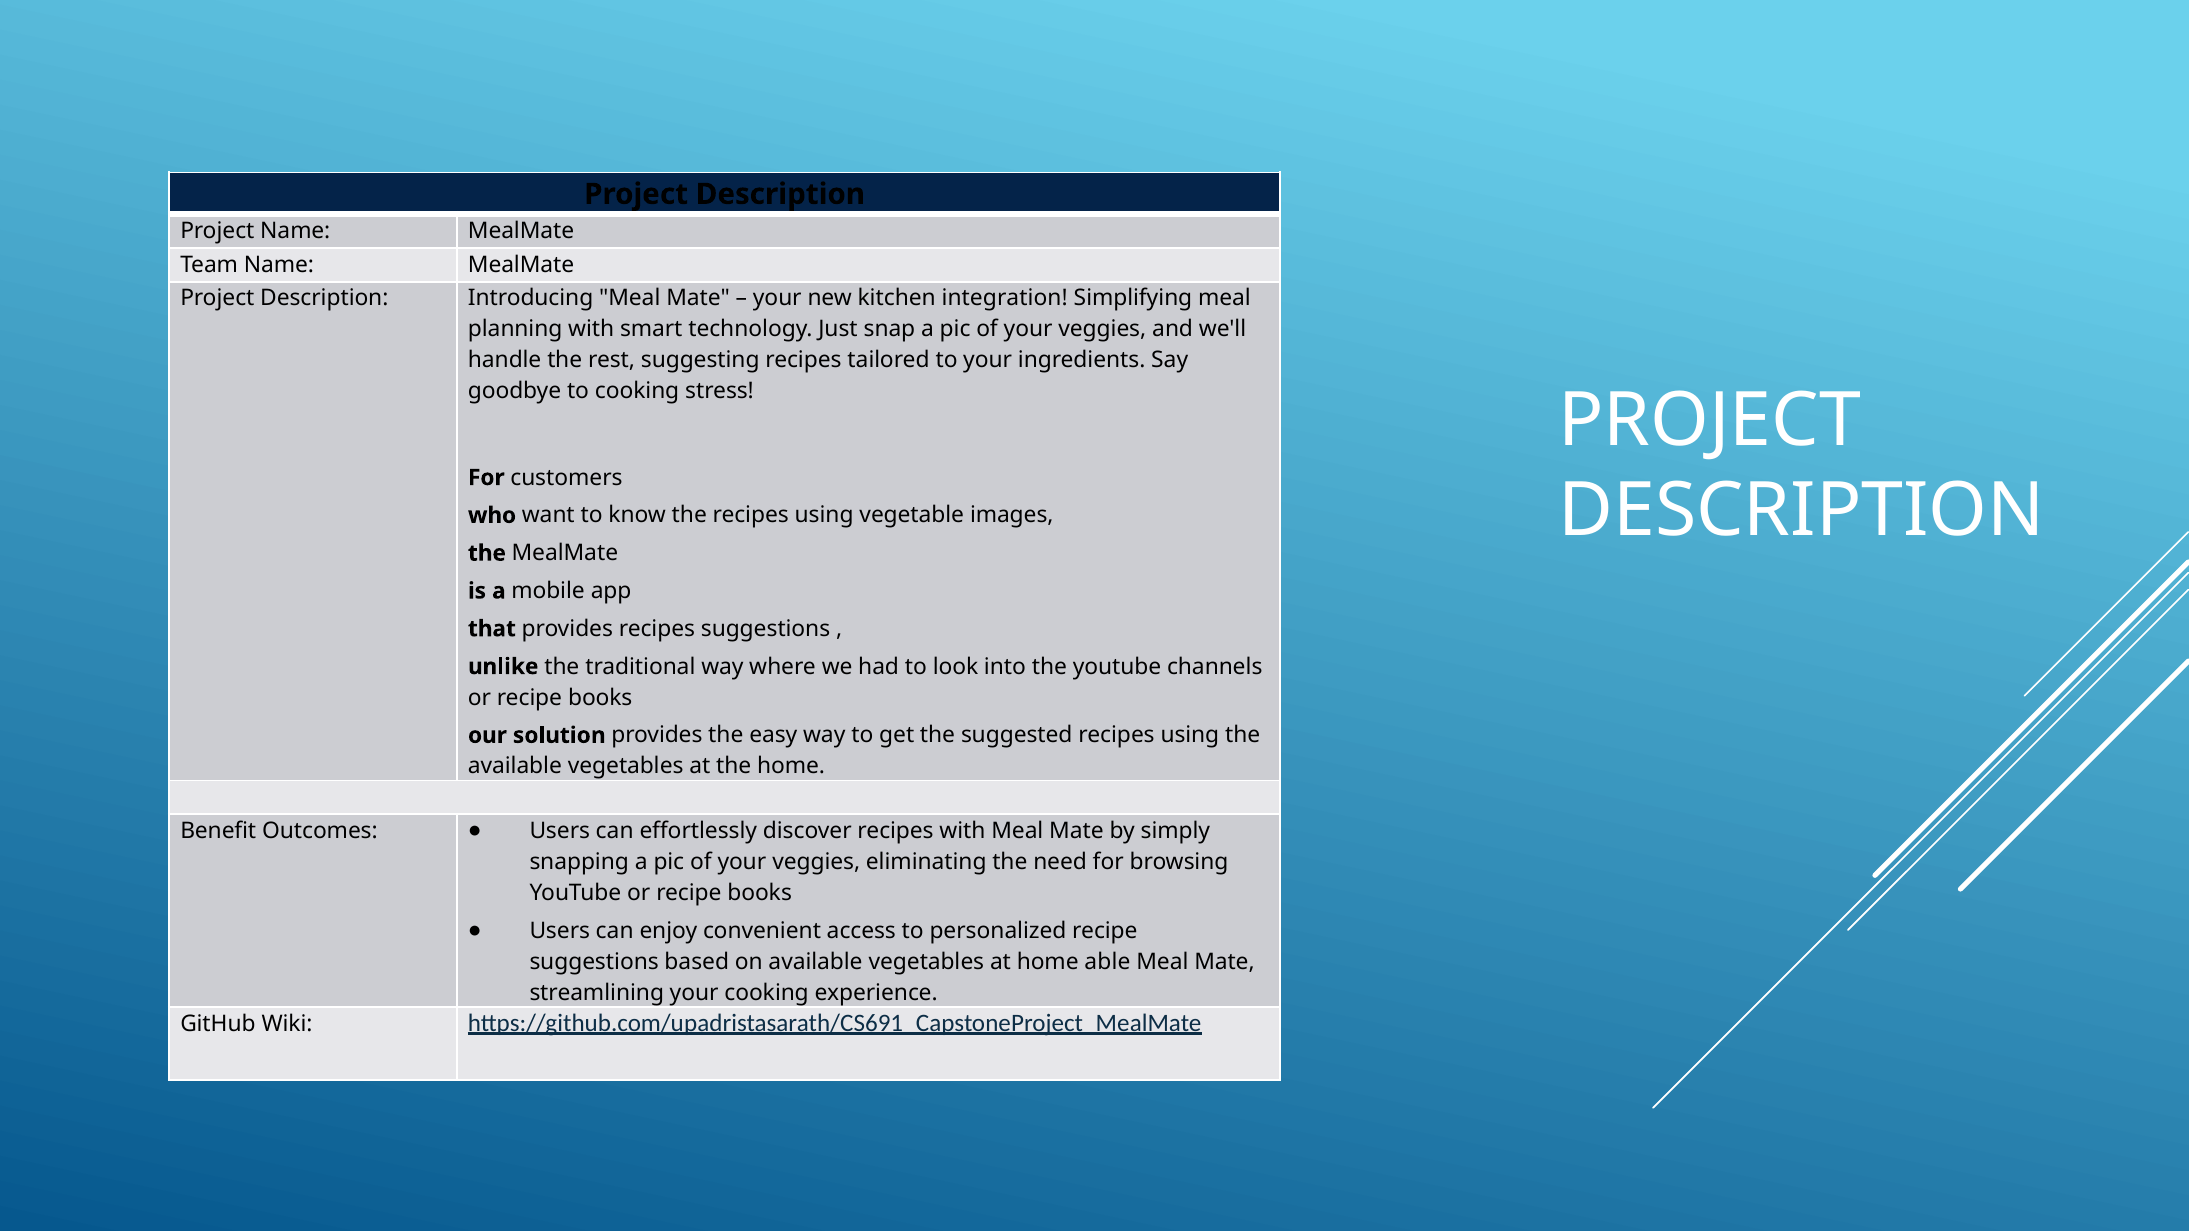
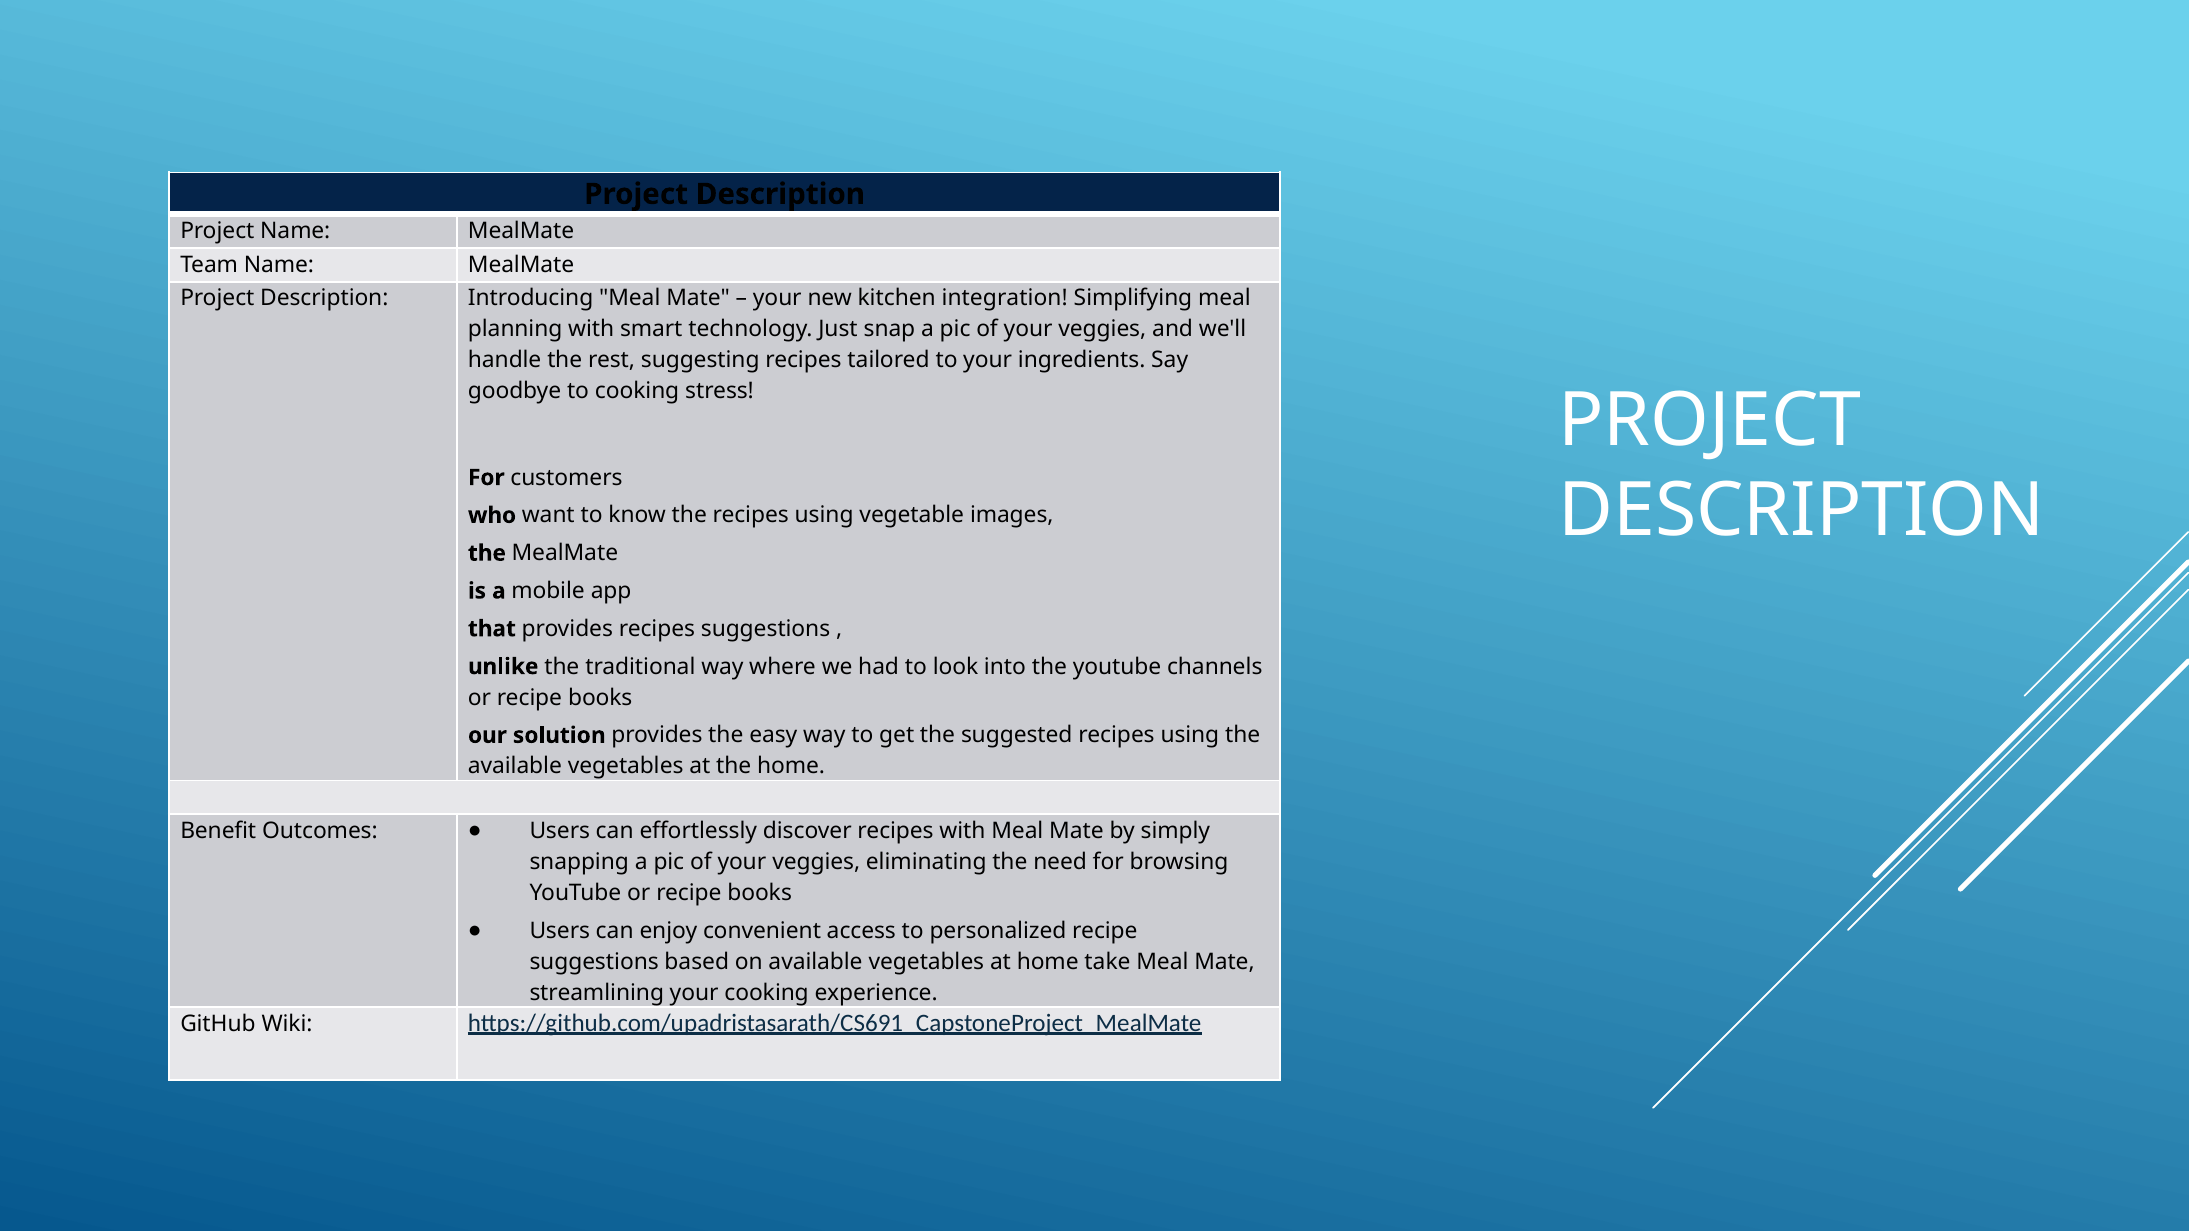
able: able -> take
